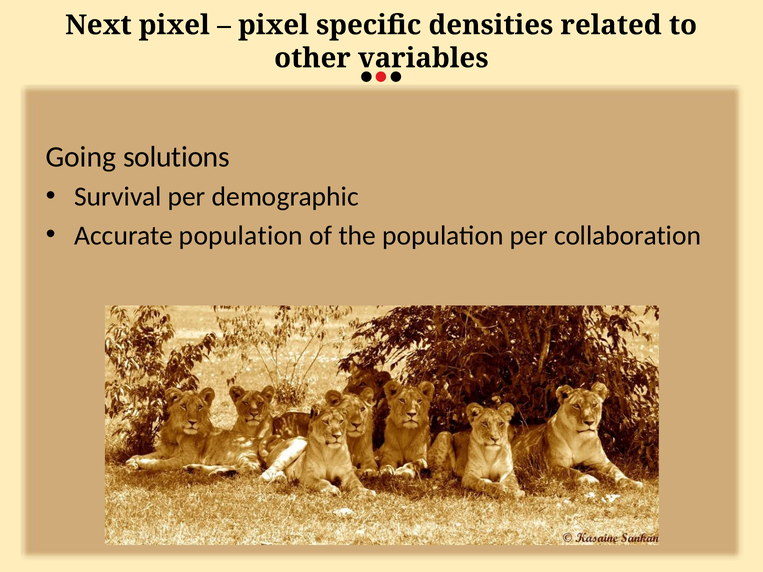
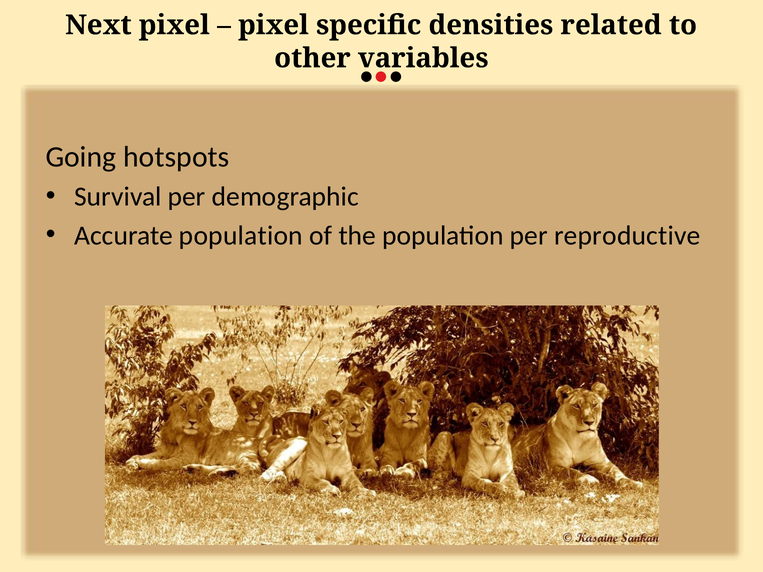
solutions: solutions -> hotspots
collaboration: collaboration -> reproductive
